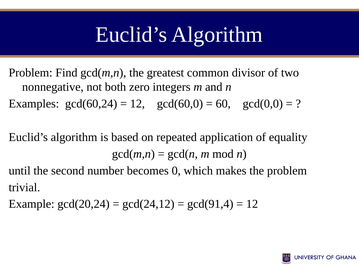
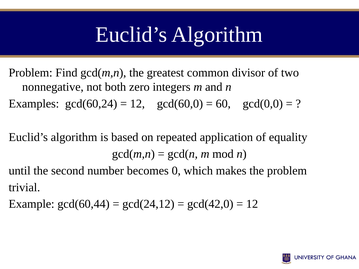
gcd(20,24: gcd(20,24 -> gcd(60,44
gcd(91,4: gcd(91,4 -> gcd(42,0
